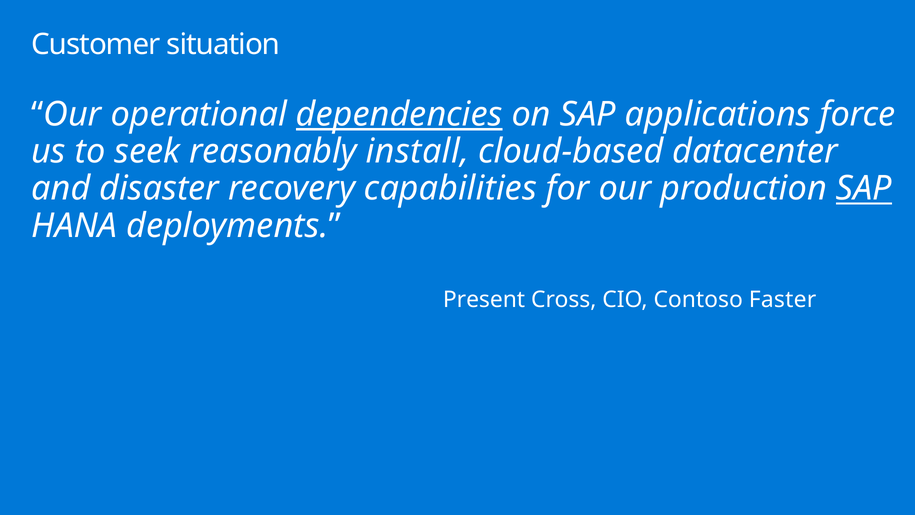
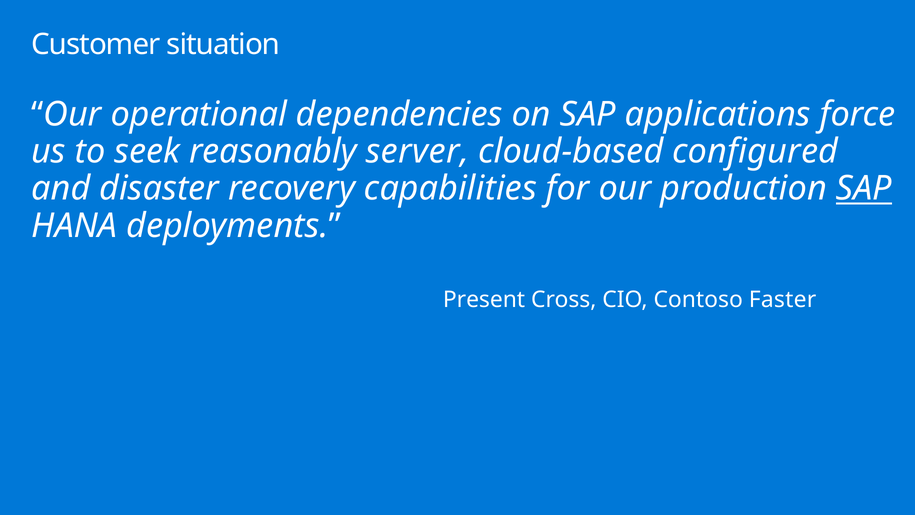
dependencies underline: present -> none
install: install -> server
datacenter: datacenter -> configured
